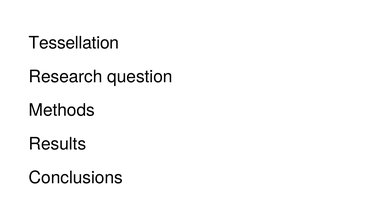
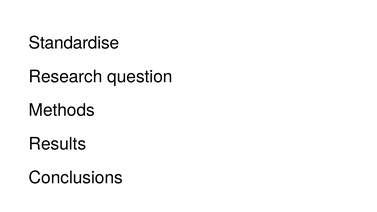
Tessellation: Tessellation -> Standardise
